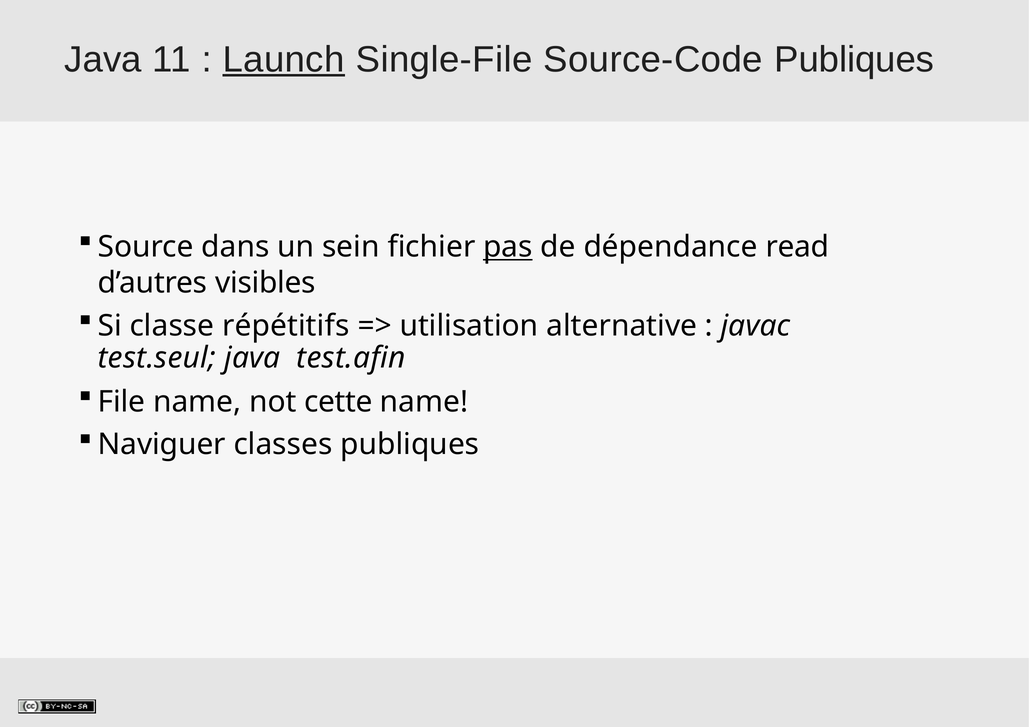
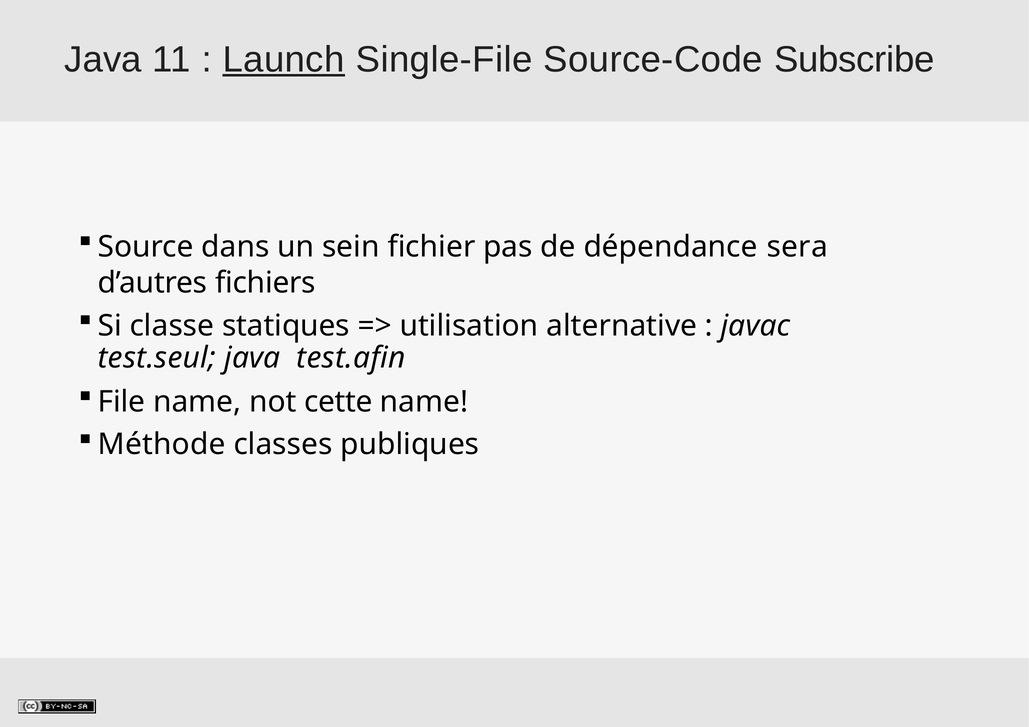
Source-Code Publiques: Publiques -> Subscribe
pas underline: present -> none
read: read -> sera
visibles: visibles -> fichiers
répétitifs: répétitifs -> statiques
Naviguer: Naviguer -> Méthode
